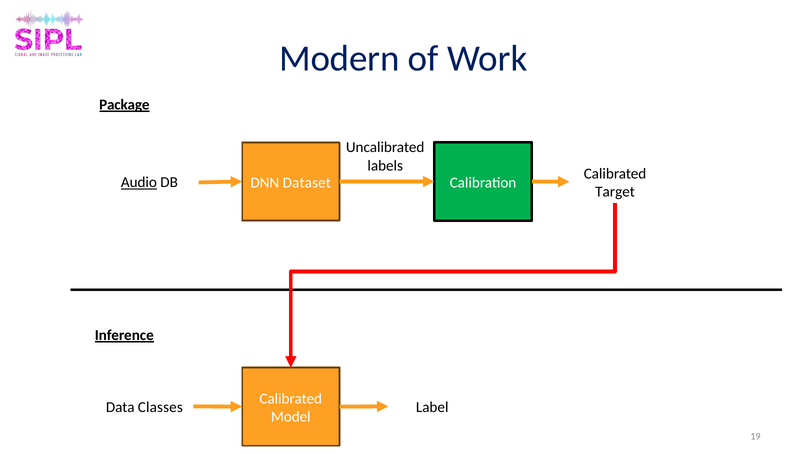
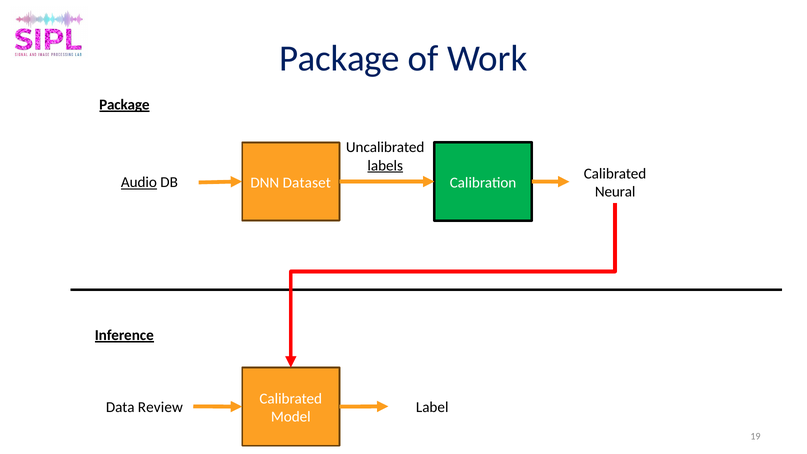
Modern at (339, 59): Modern -> Package
labels underline: none -> present
Target: Target -> Neural
Classes: Classes -> Review
